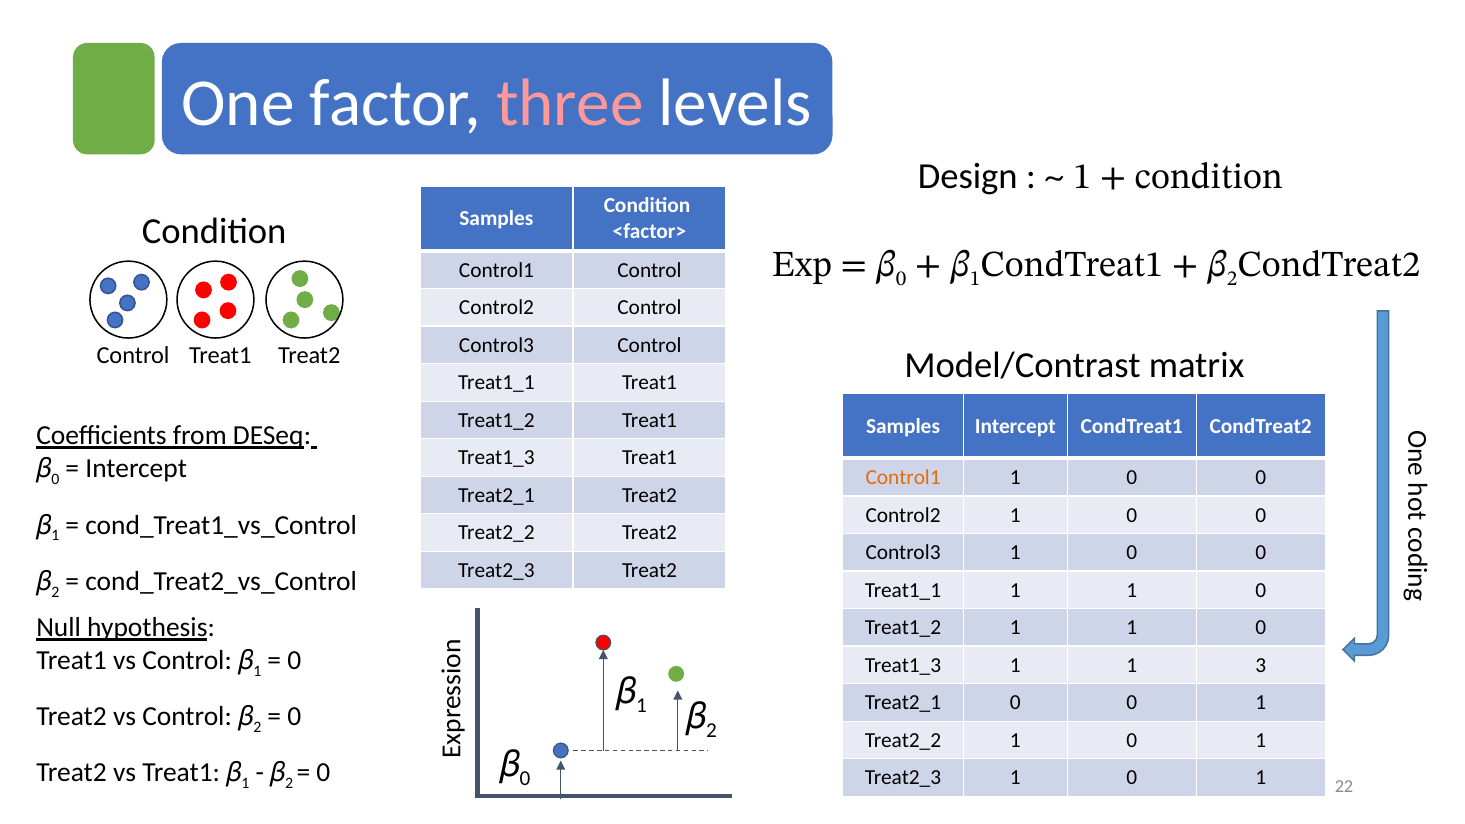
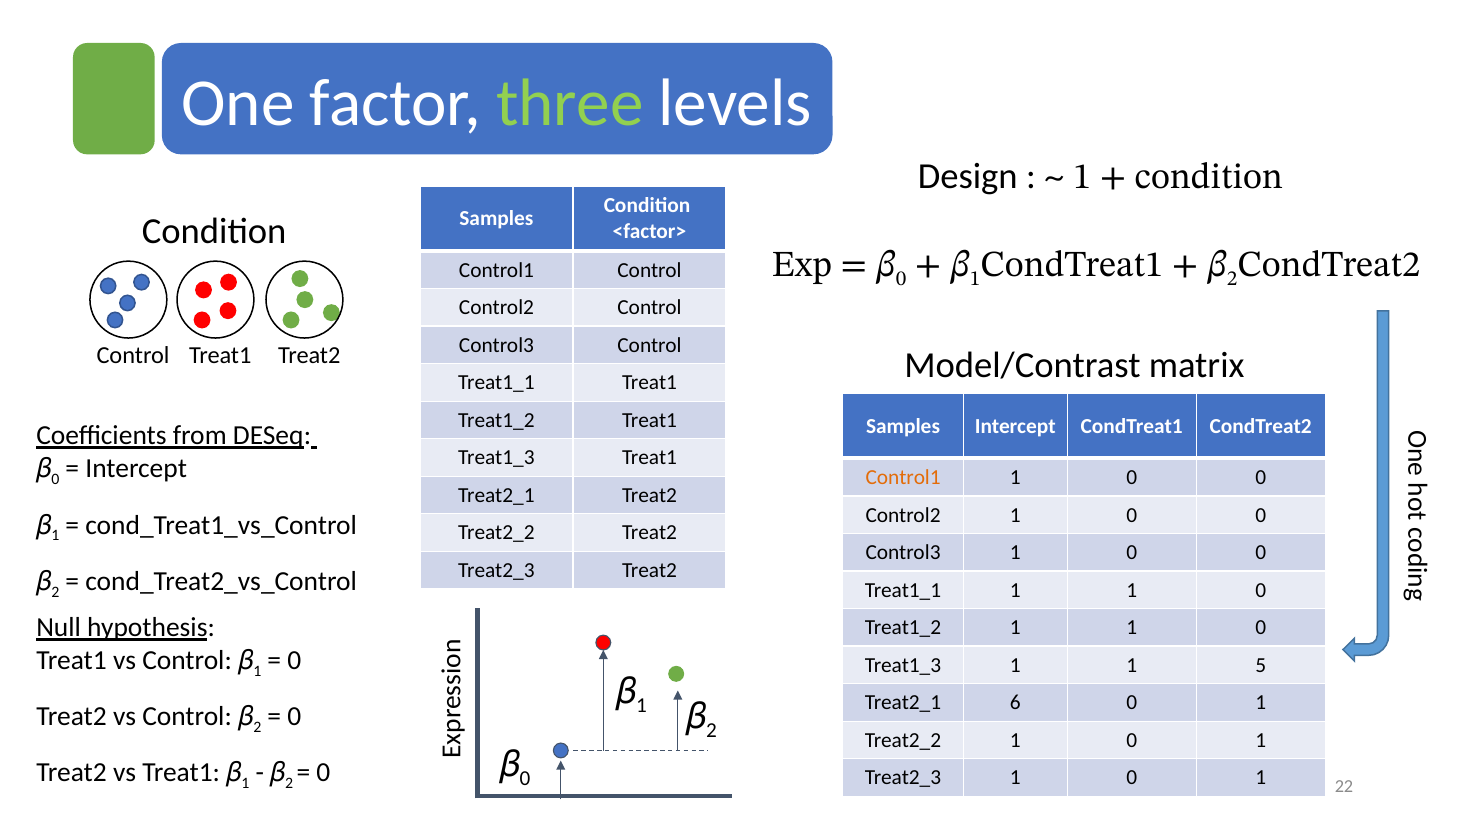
three colour: pink -> light green
3: 3 -> 5
0 at (1015, 703): 0 -> 6
